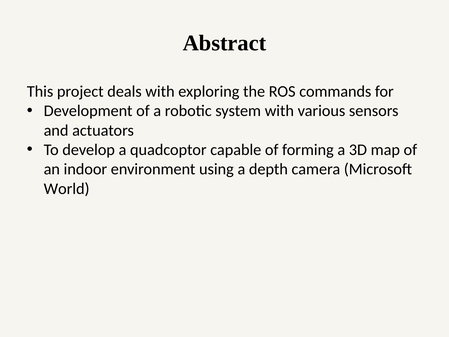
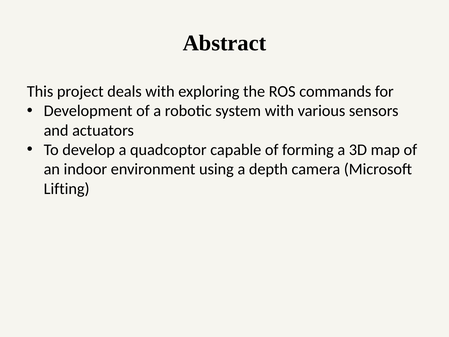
World: World -> Lifting
